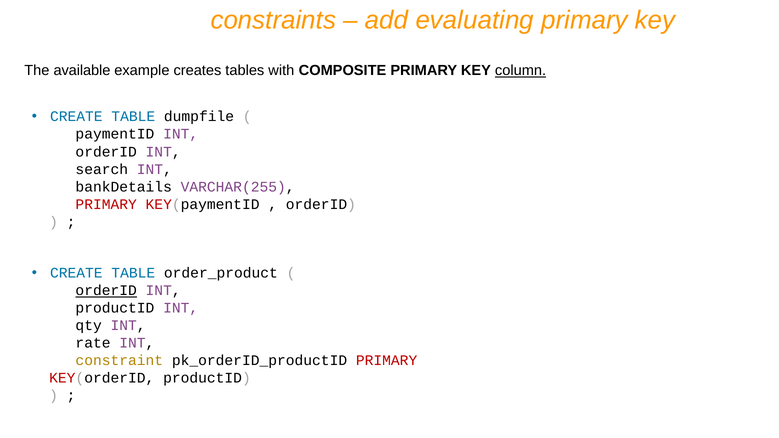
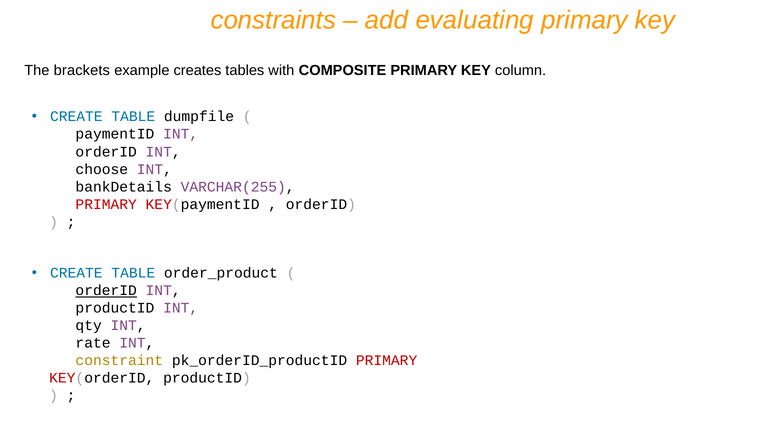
available: available -> brackets
column underline: present -> none
search: search -> choose
